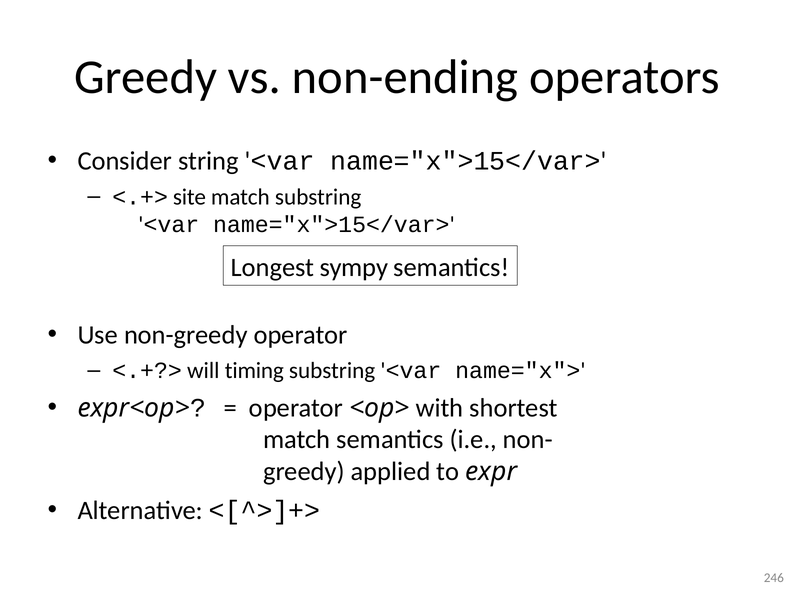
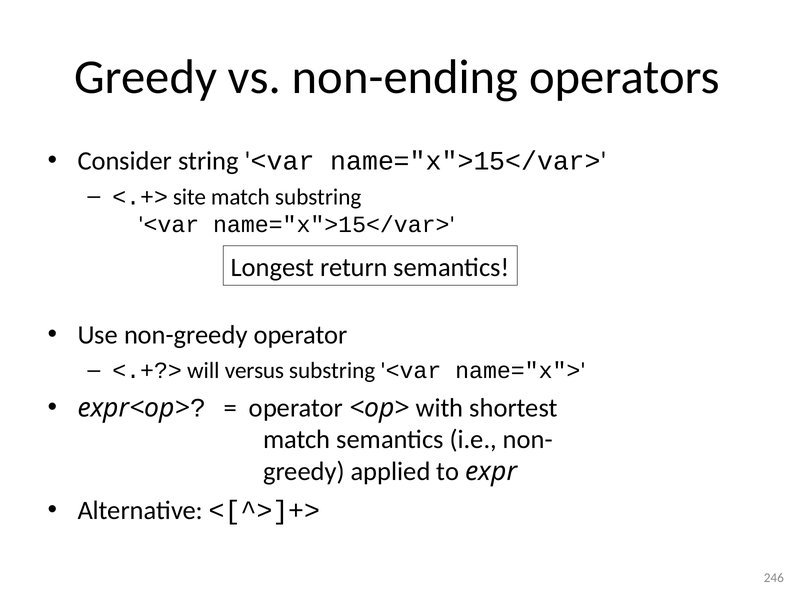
sympy: sympy -> return
timing: timing -> versus
